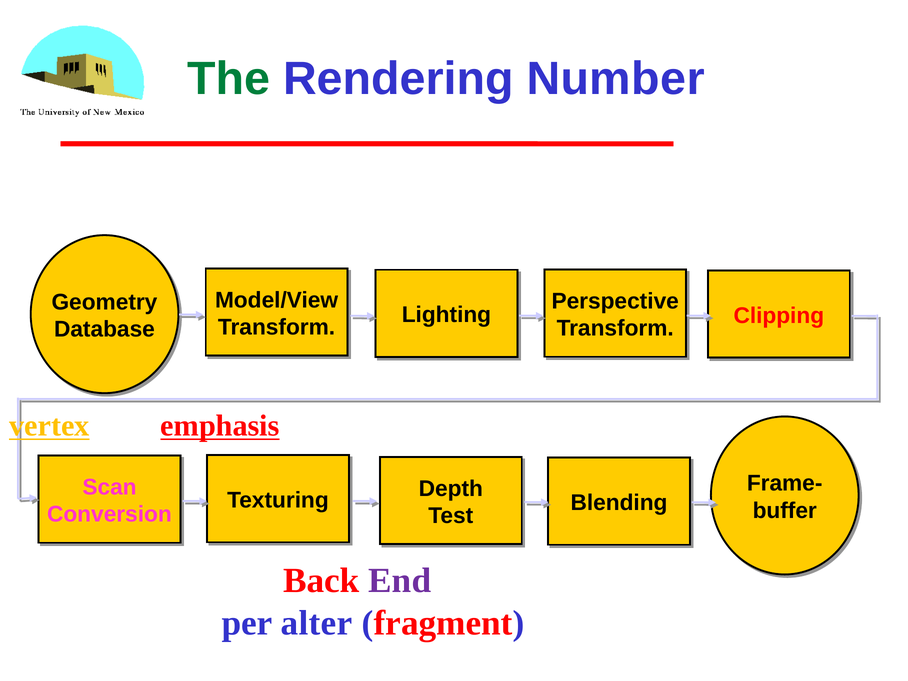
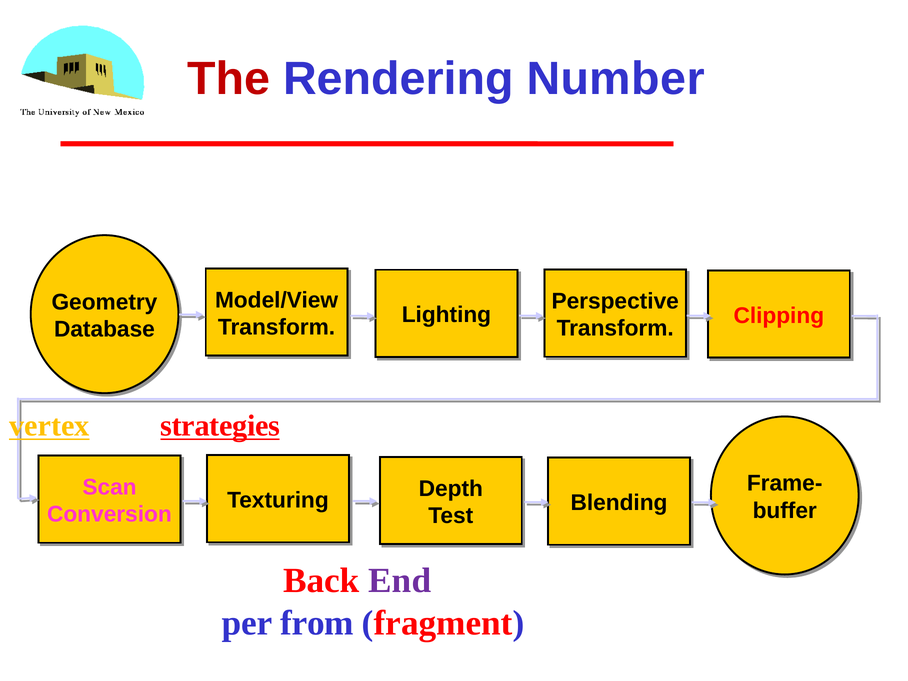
The colour: green -> red
emphasis: emphasis -> strategies
alter: alter -> from
